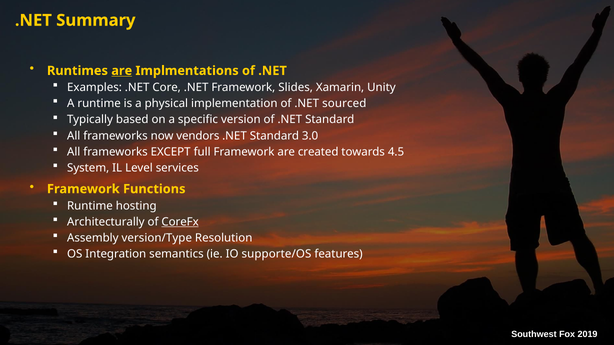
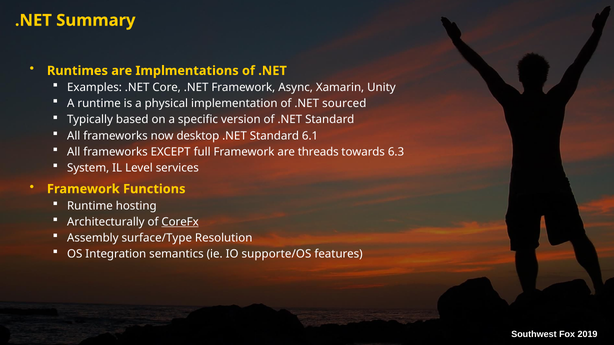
are at (122, 71) underline: present -> none
Slides: Slides -> Async
vendors: vendors -> desktop
3.0: 3.0 -> 6.1
created: created -> threads
4.5: 4.5 -> 6.3
version/Type: version/Type -> surface/Type
